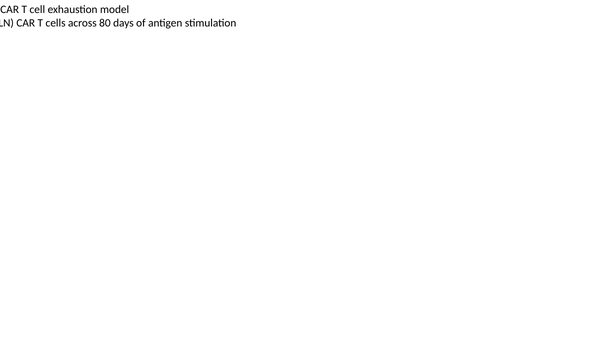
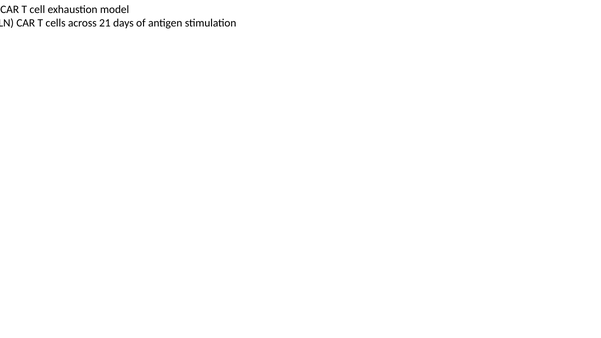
80: 80 -> 21
